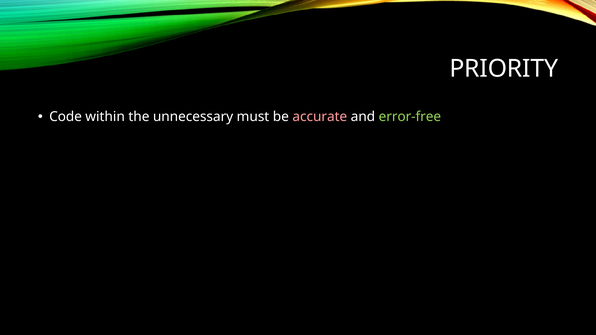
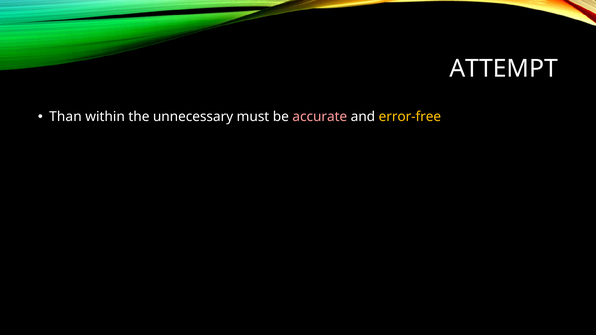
PRIORITY: PRIORITY -> ATTEMPT
Code: Code -> Than
error-free colour: light green -> yellow
